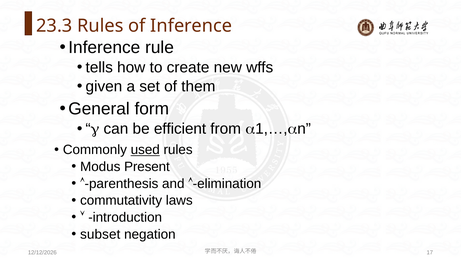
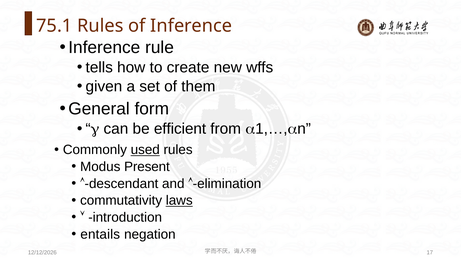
23.3: 23.3 -> 75.1
parenthesis: parenthesis -> descendant
laws underline: none -> present
subset: subset -> entails
